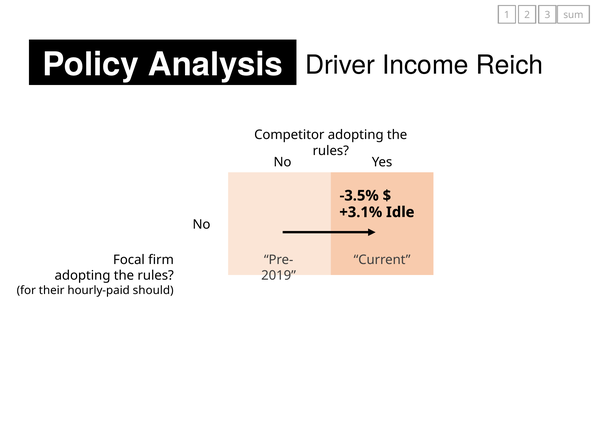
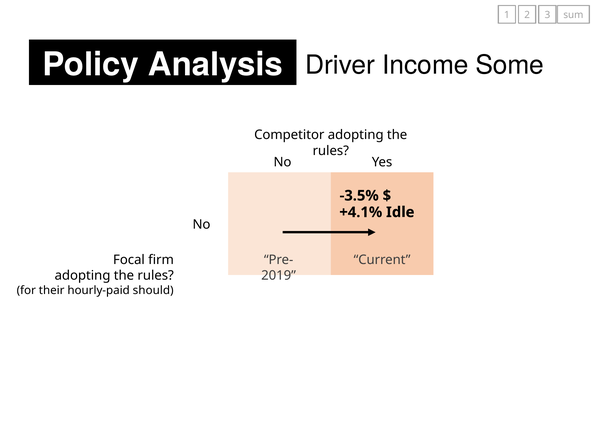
Reich: Reich -> Some
+3.1%: +3.1% -> +4.1%
